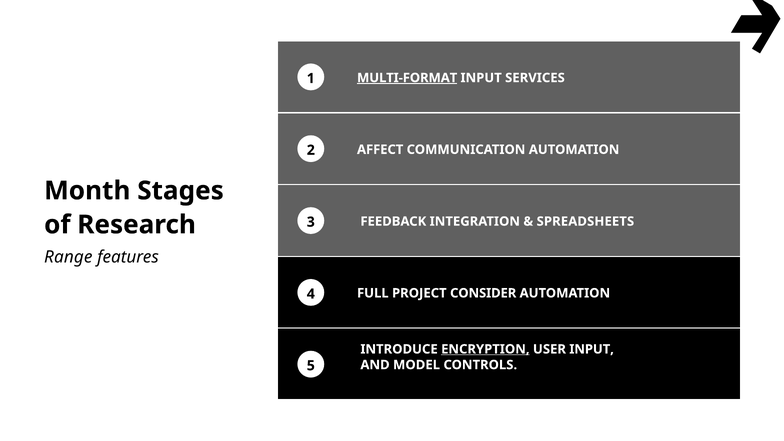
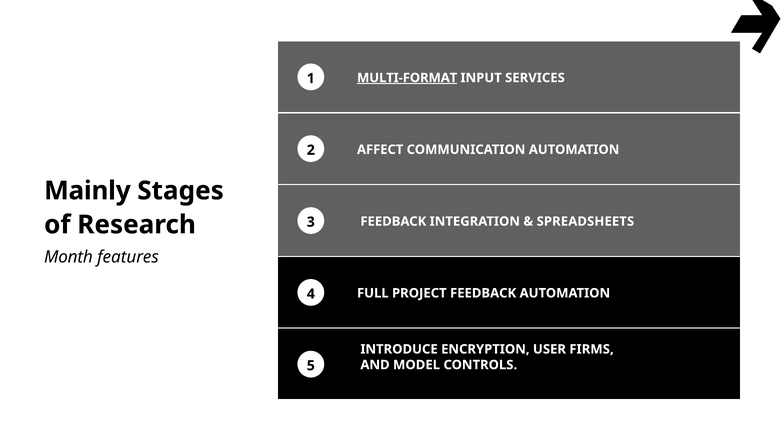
Month: Month -> Mainly
Range: Range -> Month
PROJECT CONSIDER: CONSIDER -> FEEDBACK
ENCRYPTION underline: present -> none
USER INPUT: INPUT -> FIRMS
